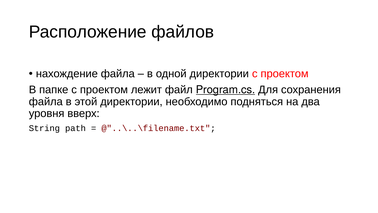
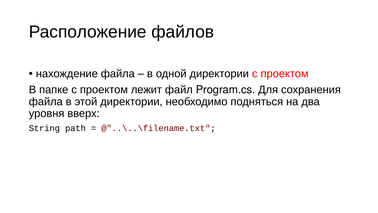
Program.cs underline: present -> none
